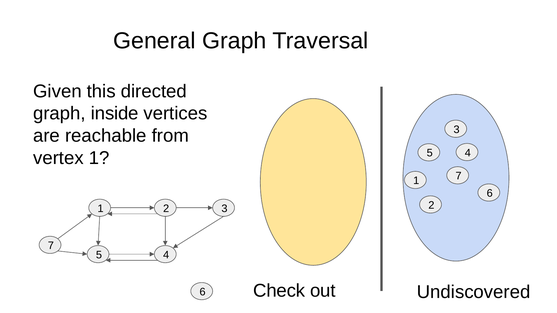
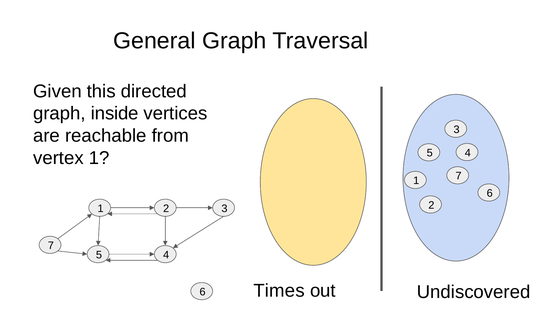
Check: Check -> Times
